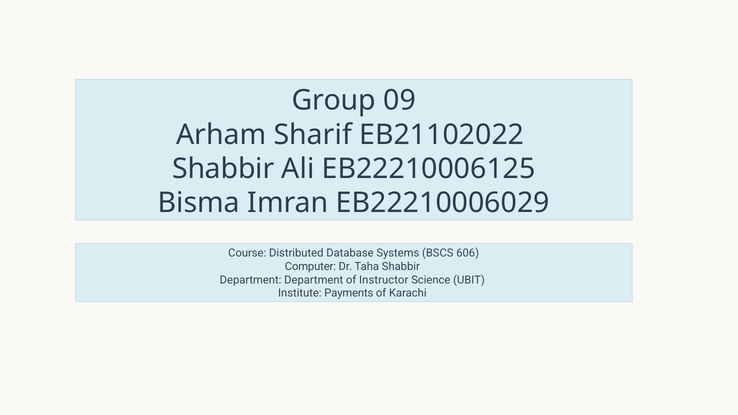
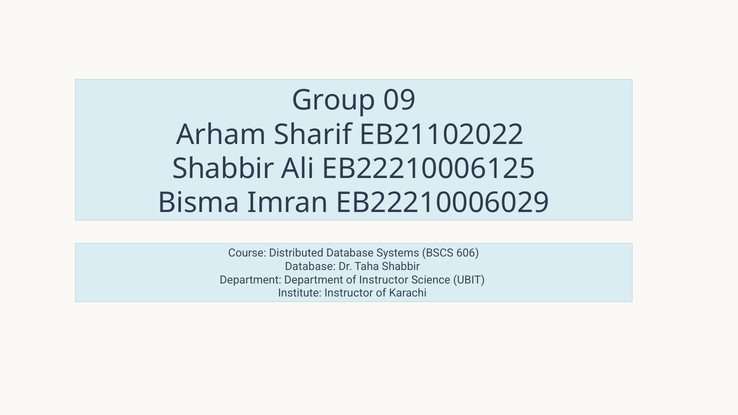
Computer at (310, 266): Computer -> Database
Institute Payments: Payments -> Instructor
